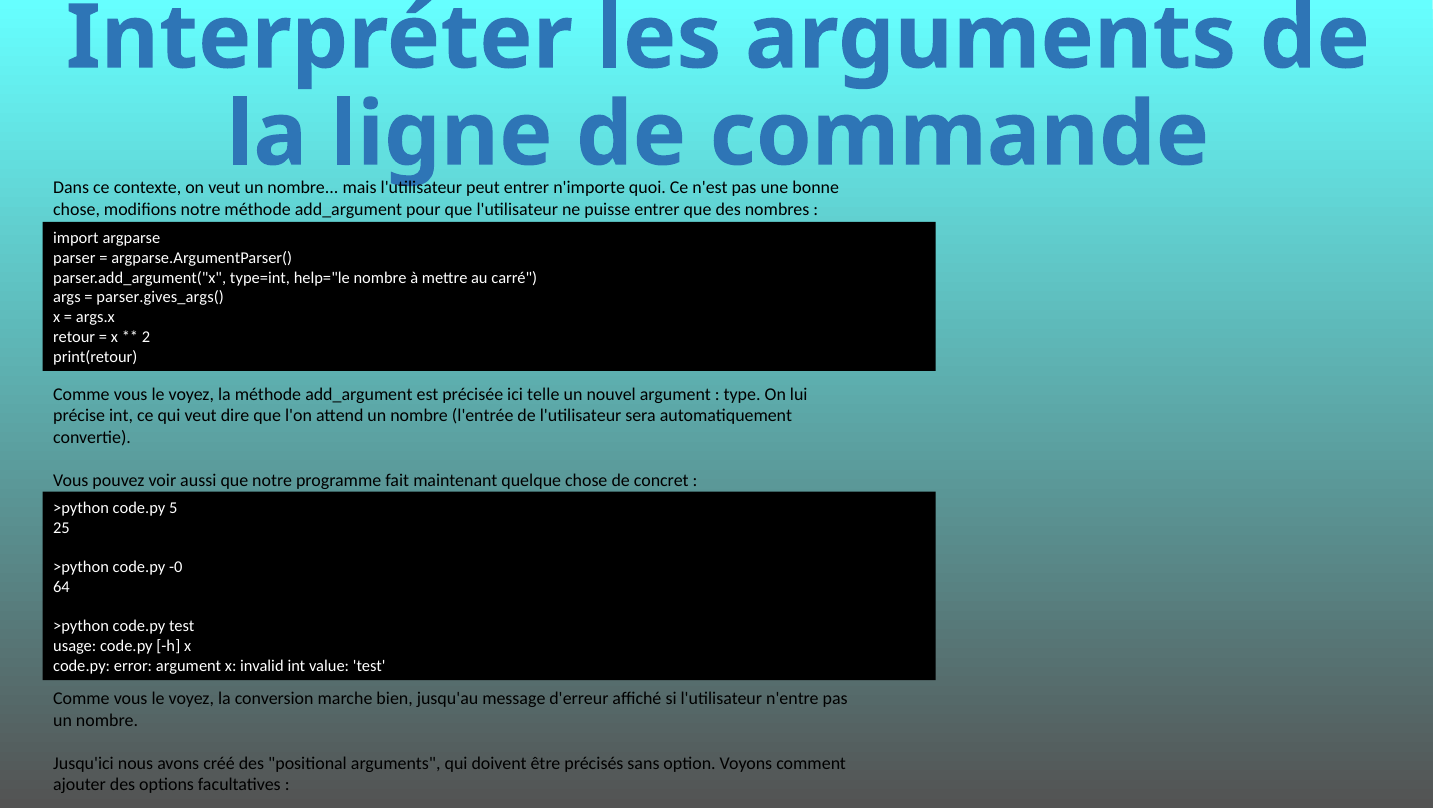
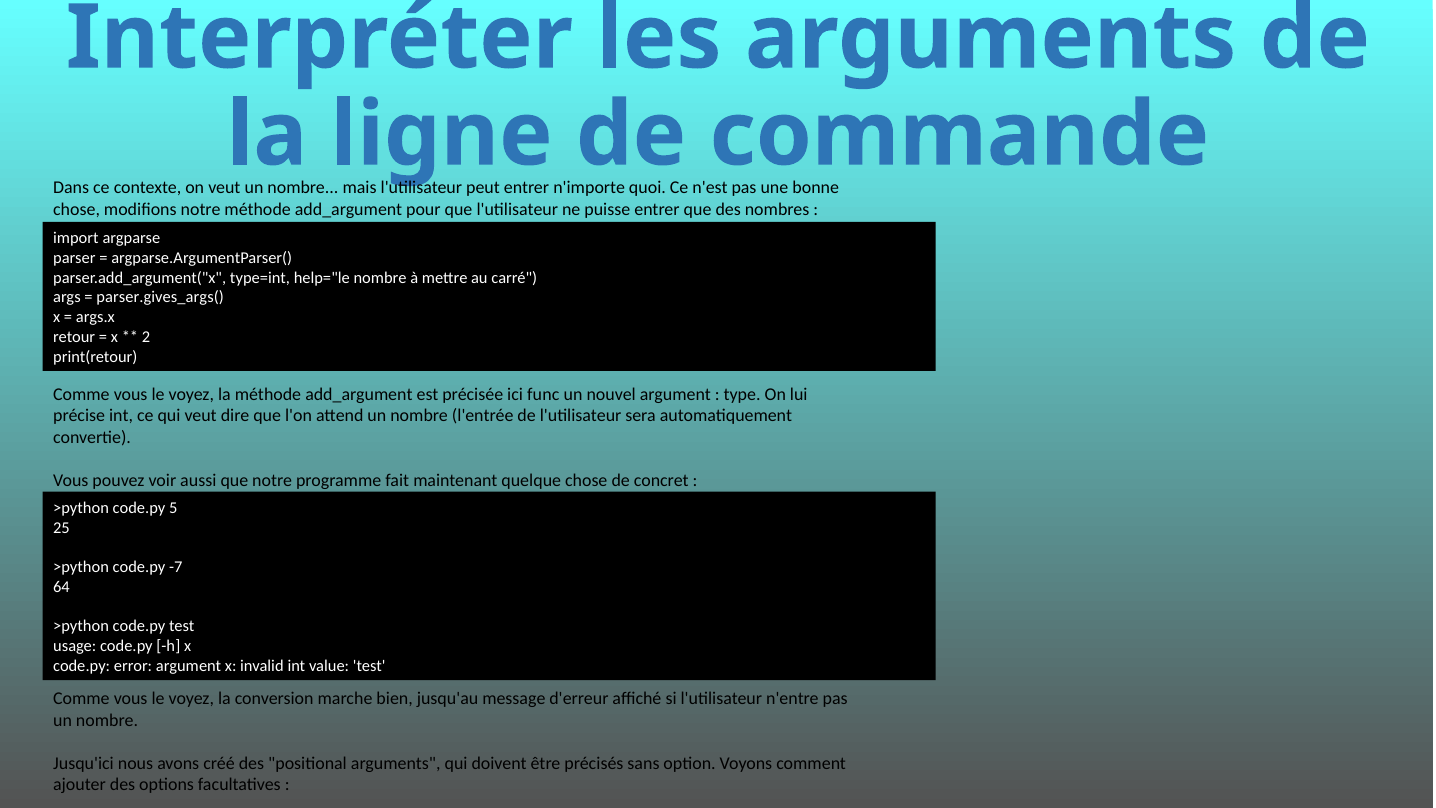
telle: telle -> func
-0: -0 -> -7
